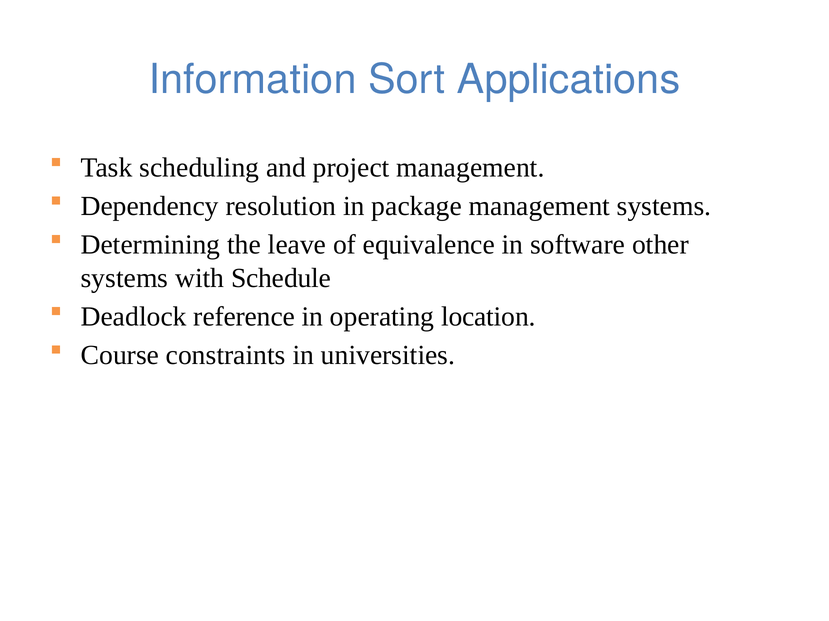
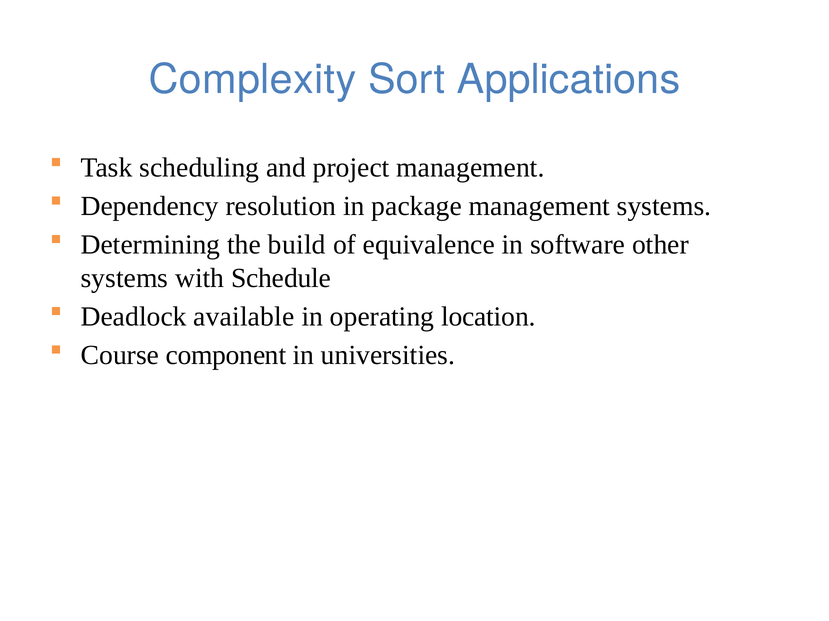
Information: Information -> Complexity
leave: leave -> build
reference: reference -> available
constraints: constraints -> component
